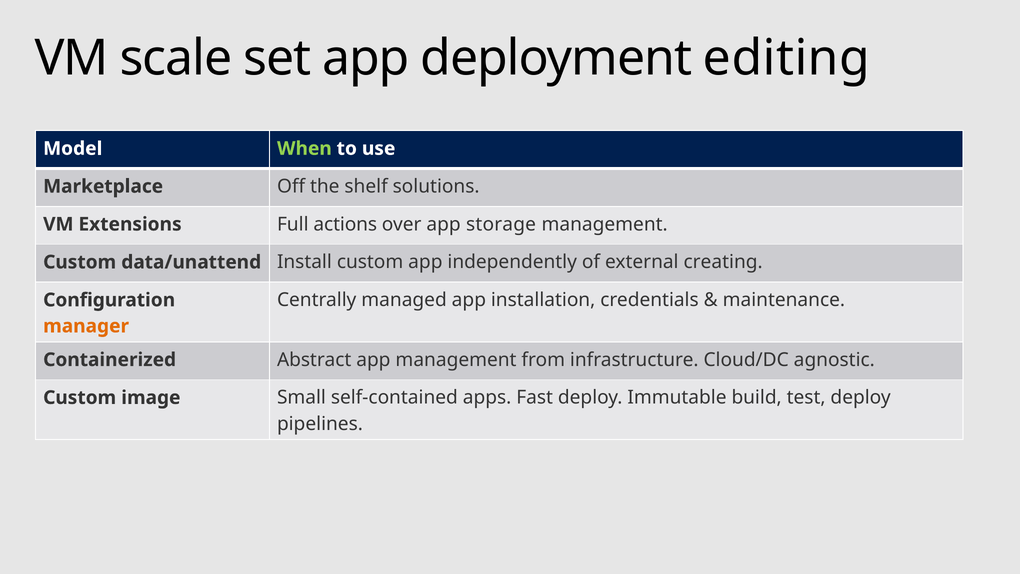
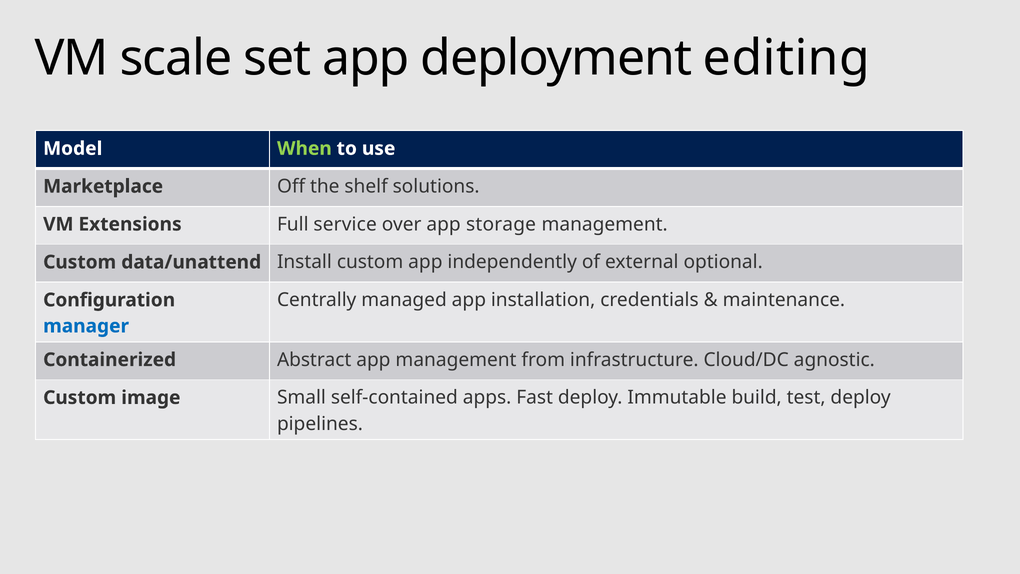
actions: actions -> service
creating: creating -> optional
manager colour: orange -> blue
